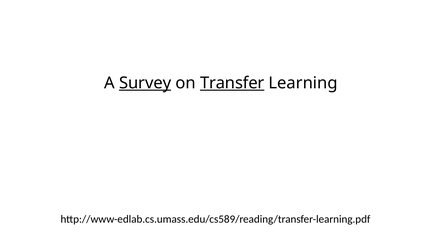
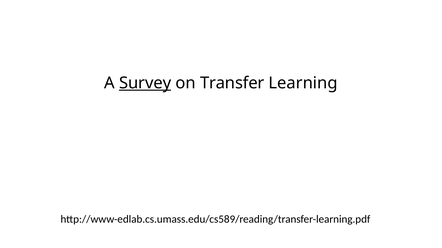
Transfer underline: present -> none
